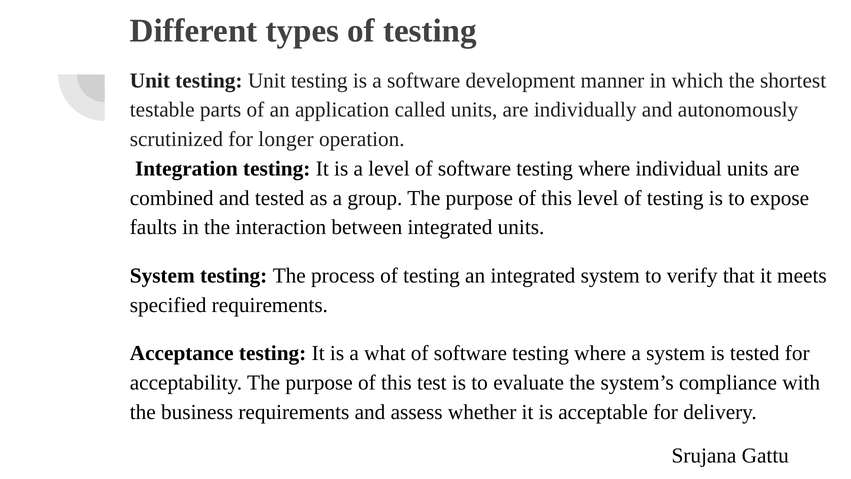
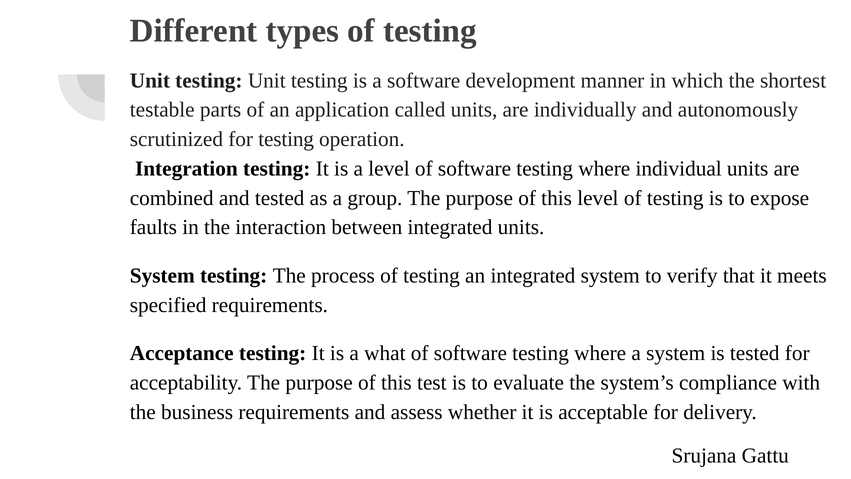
for longer: longer -> testing
